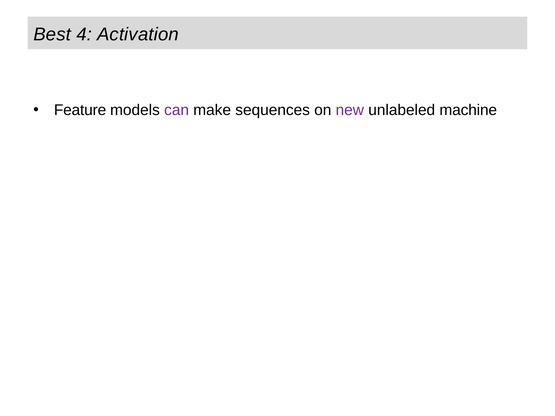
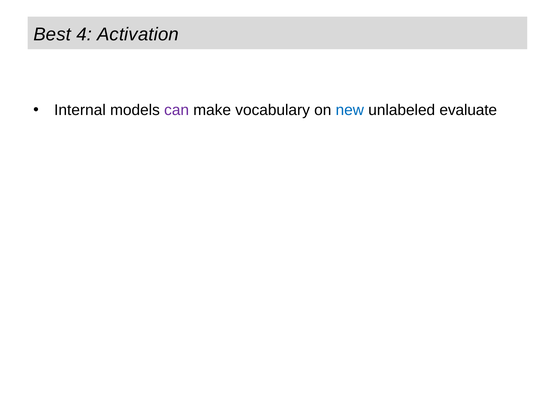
Feature: Feature -> Internal
sequences: sequences -> vocabulary
new colour: purple -> blue
machine: machine -> evaluate
